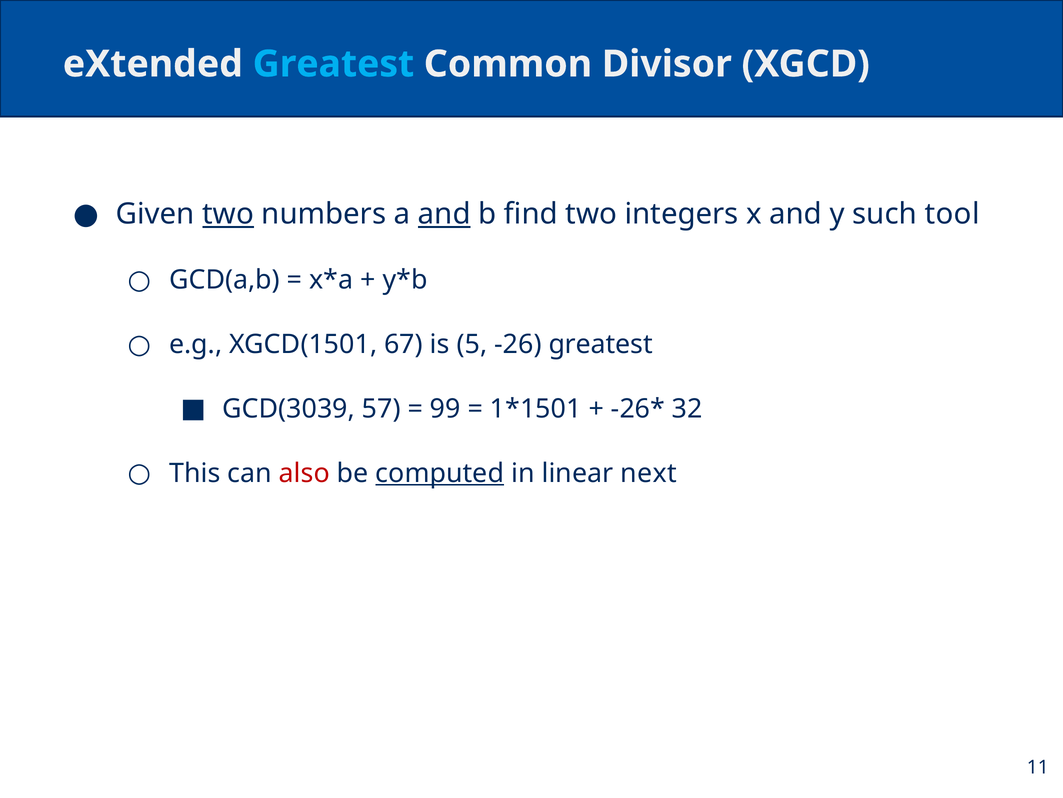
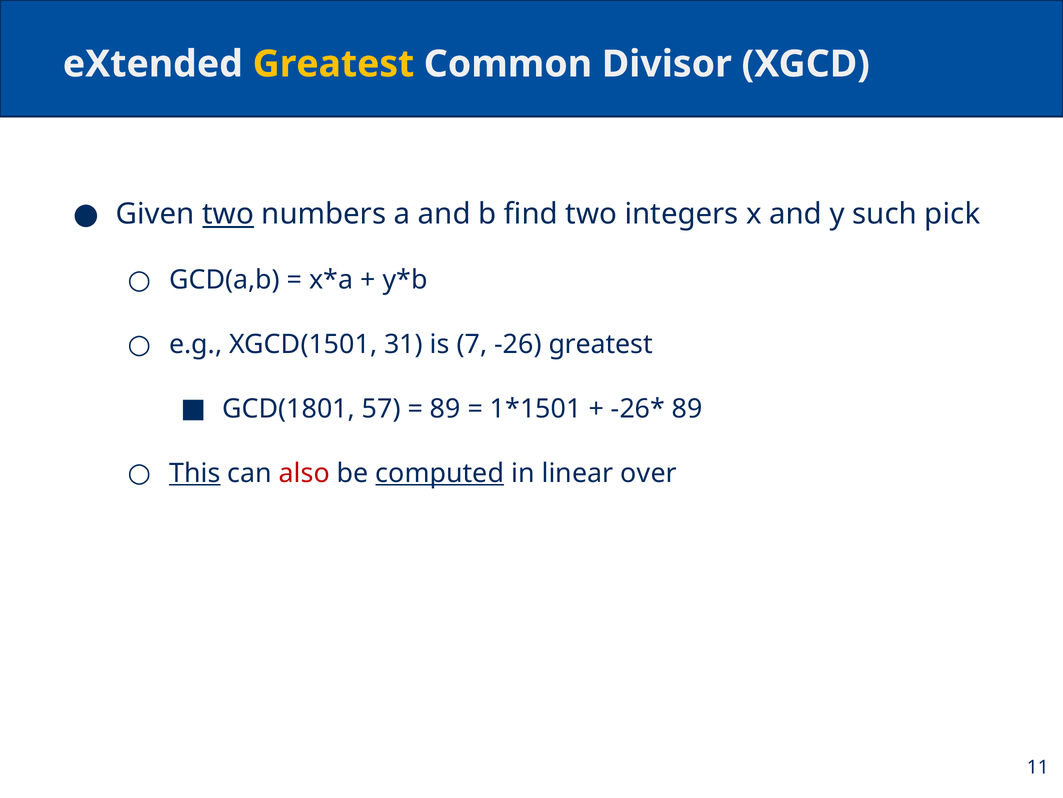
Greatest at (333, 64) colour: light blue -> yellow
and at (444, 214) underline: present -> none
tool: tool -> pick
67: 67 -> 31
5: 5 -> 7
GCD(3039: GCD(3039 -> GCD(1801
99 at (445, 409): 99 -> 89
32 at (687, 409): 32 -> 89
This underline: none -> present
next: next -> over
